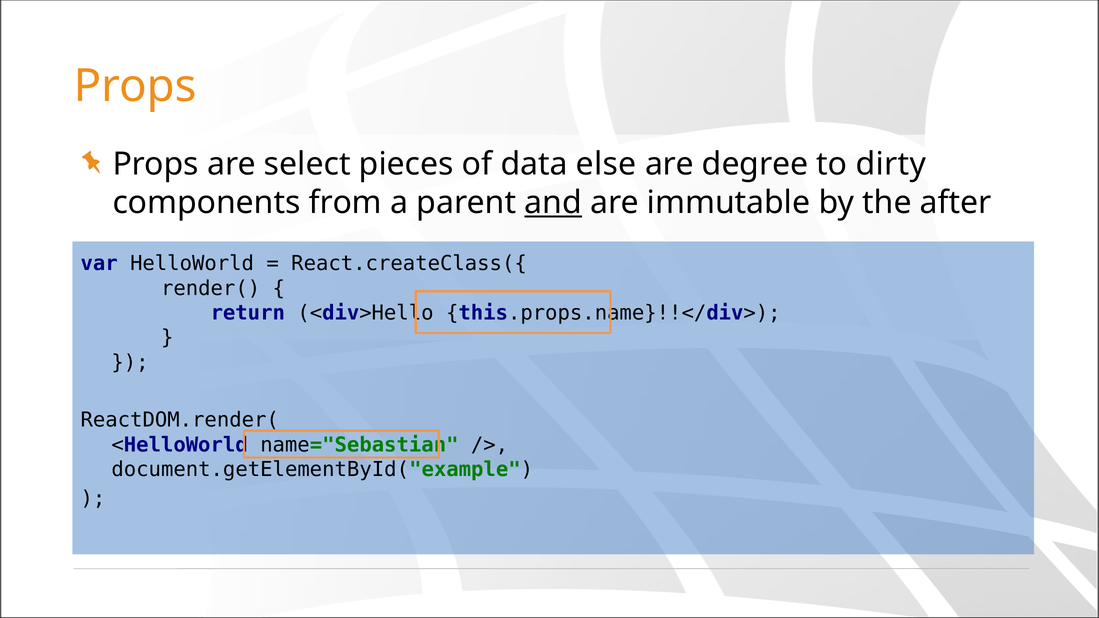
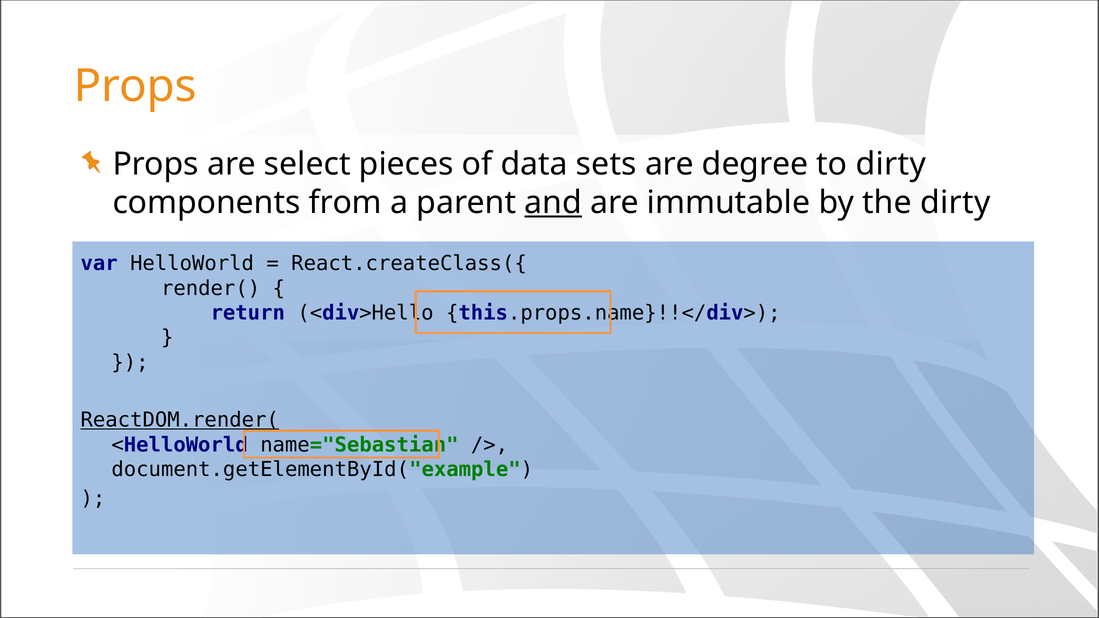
else: else -> sets
the after: after -> dirty
ReactDOM.render( underline: none -> present
